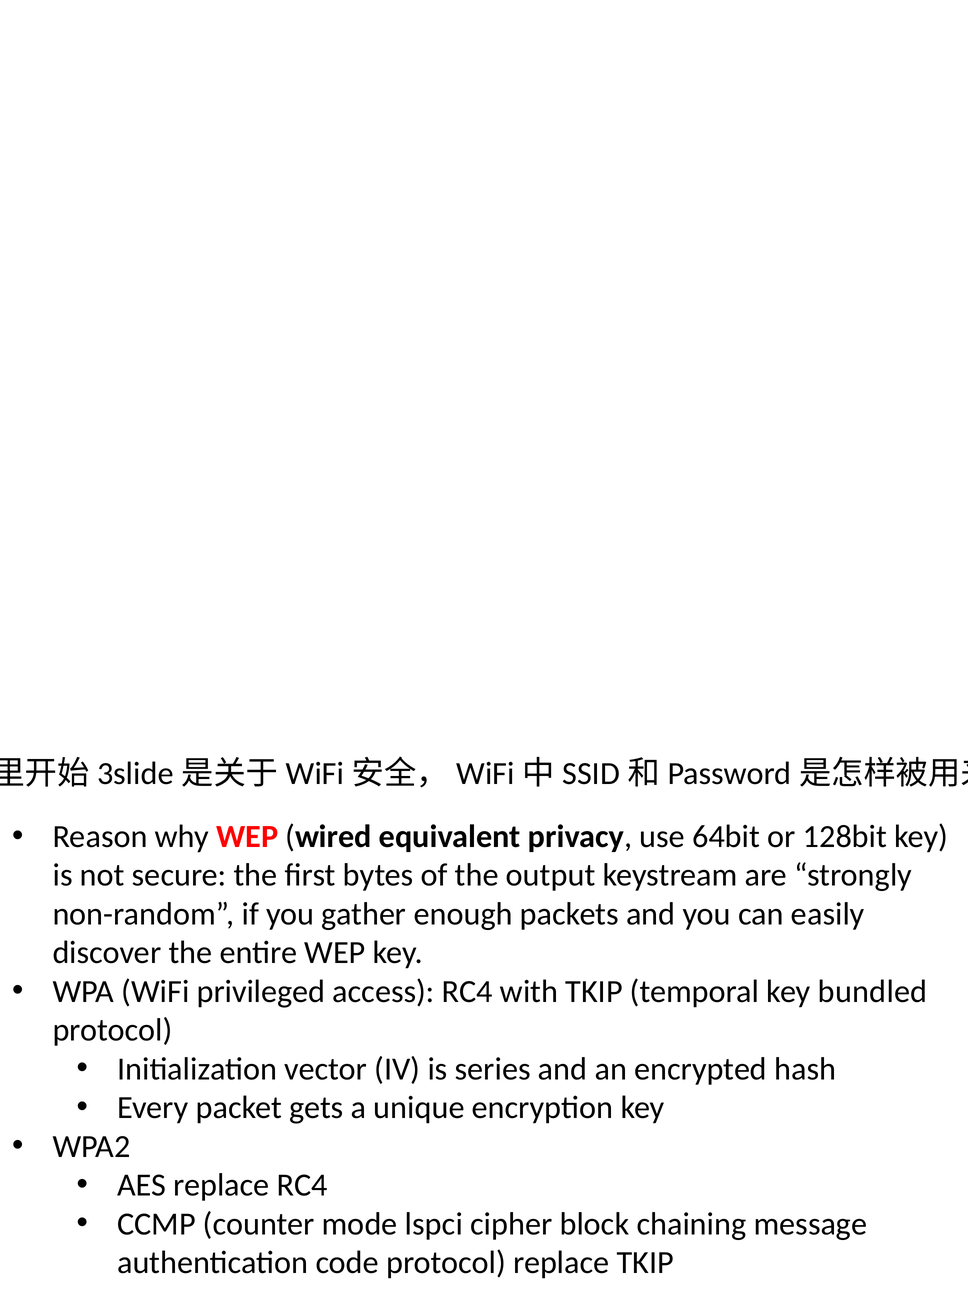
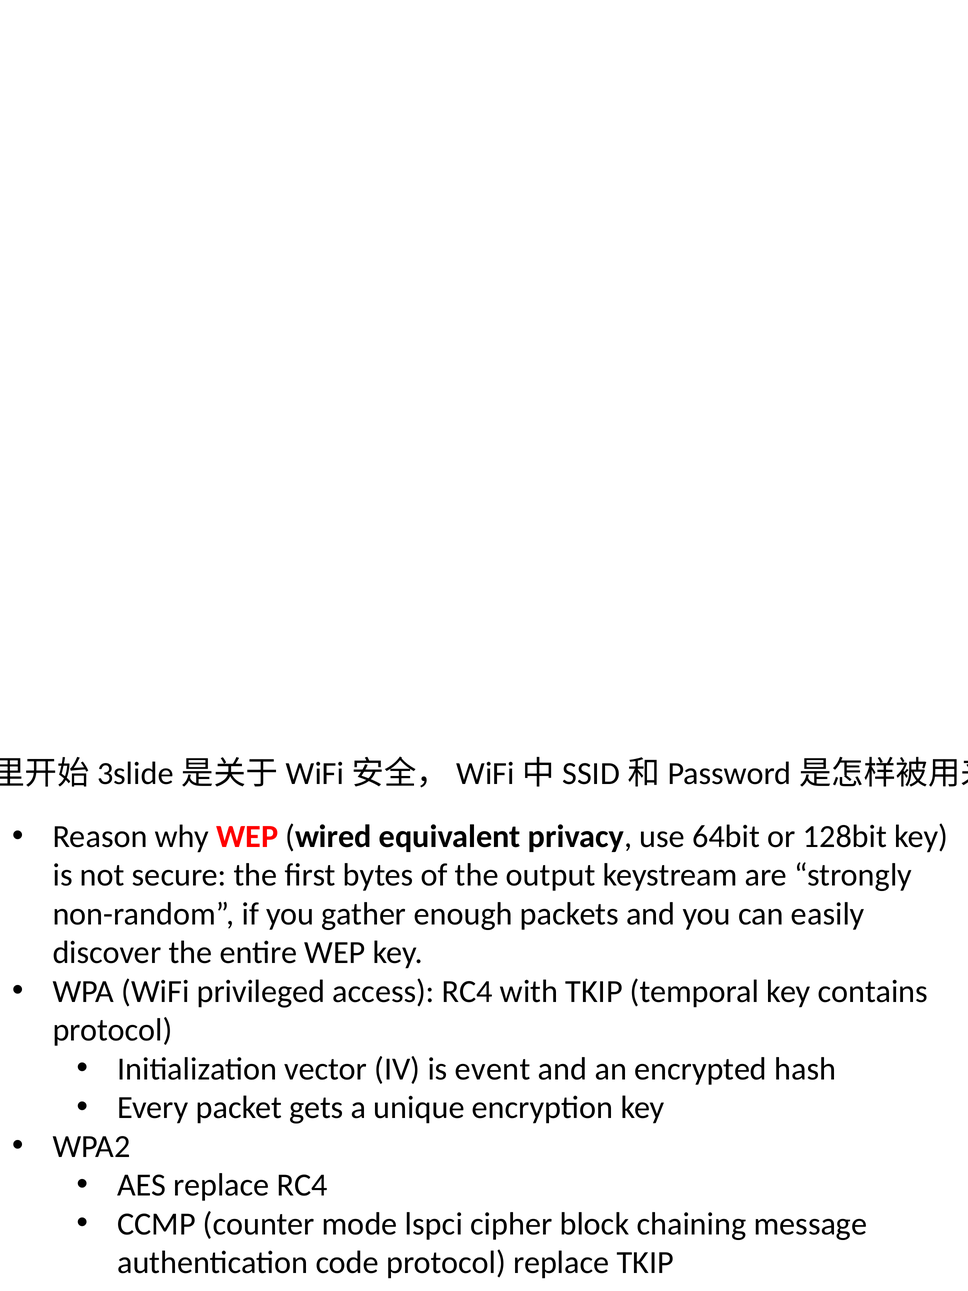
bundled: bundled -> contains
series: series -> event
